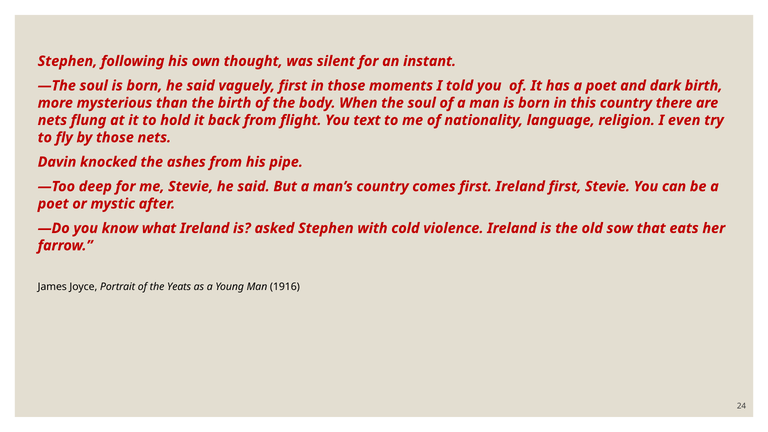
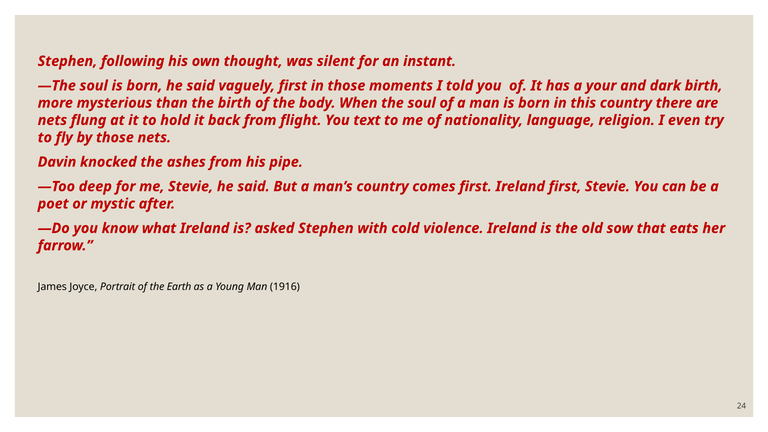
has a poet: poet -> your
Yeats: Yeats -> Earth
